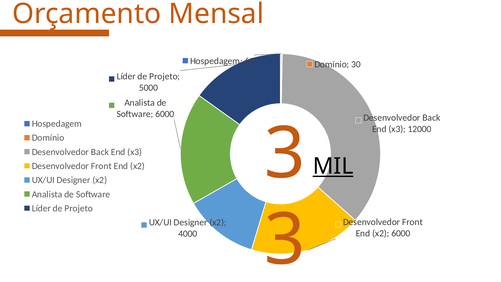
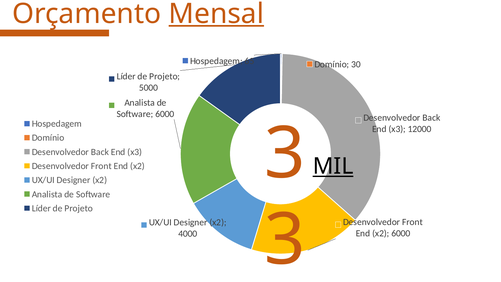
Mensal underline: none -> present
